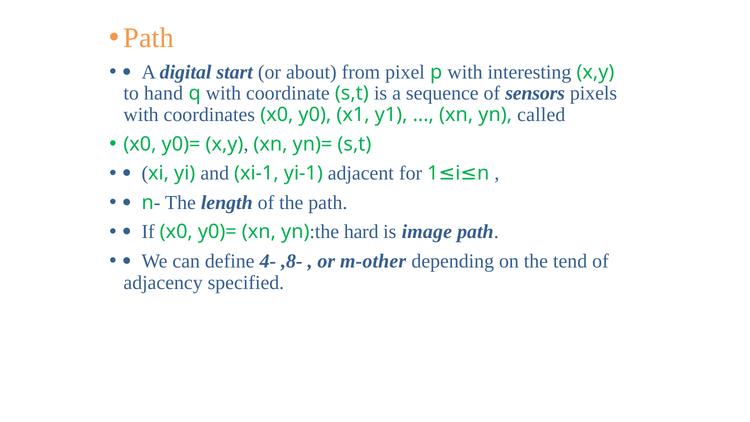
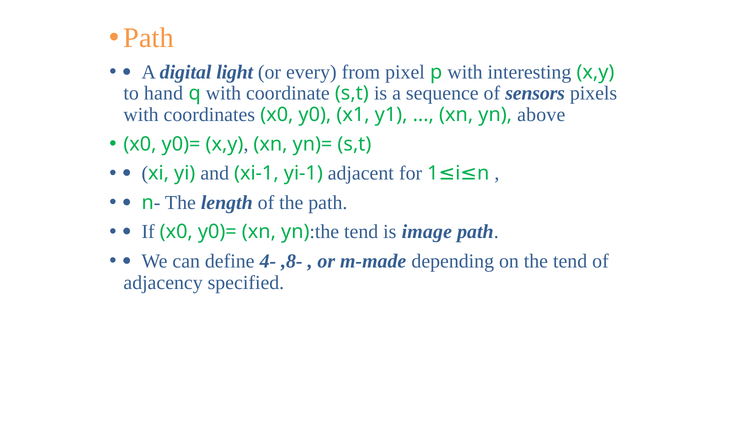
start: start -> light
about: about -> every
called: called -> above
hard at (361, 232): hard -> tend
m-other: m-other -> m-made
